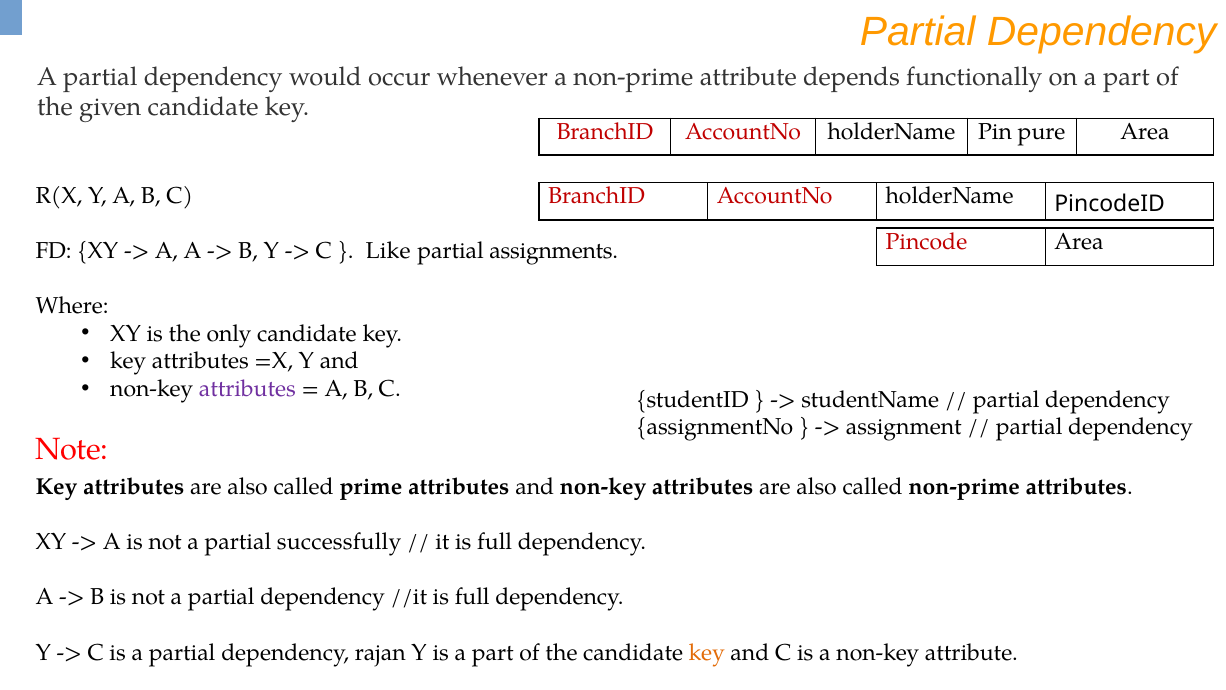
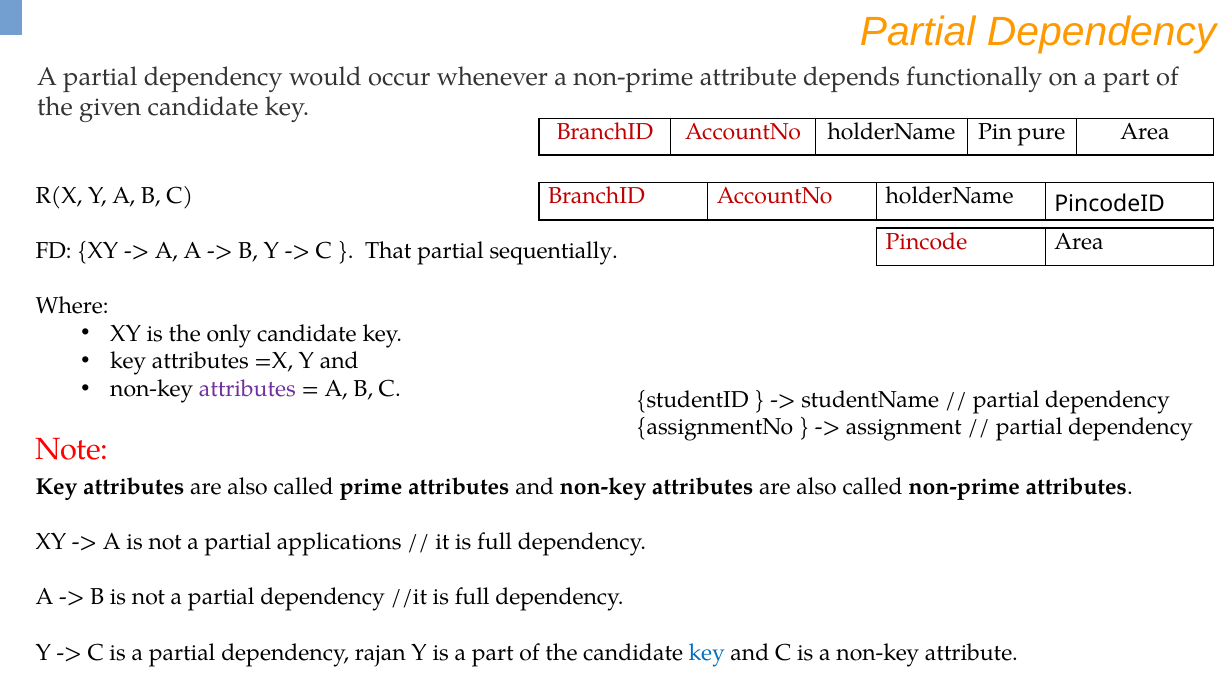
Like: Like -> That
assignments: assignments -> sequentially
successfully: successfully -> applications
key at (707, 652) colour: orange -> blue
